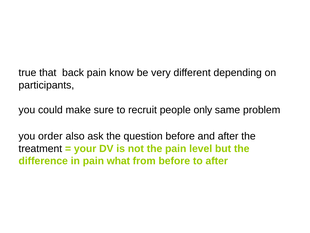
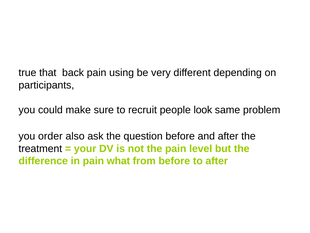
know: know -> using
only: only -> look
